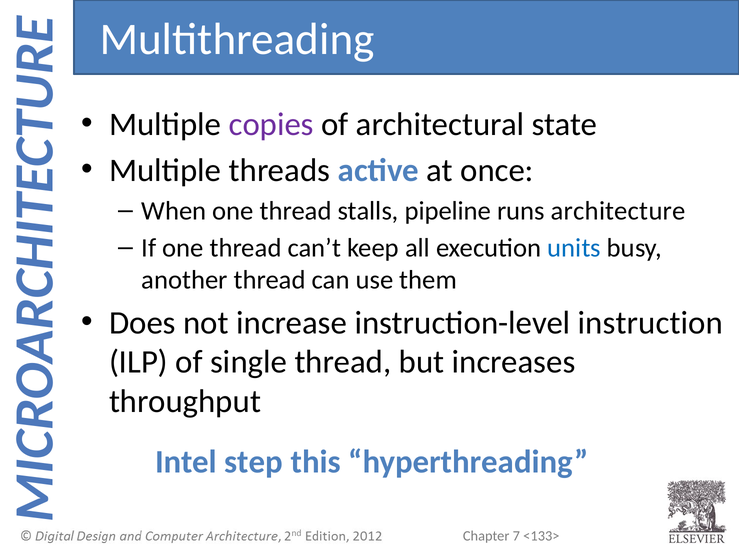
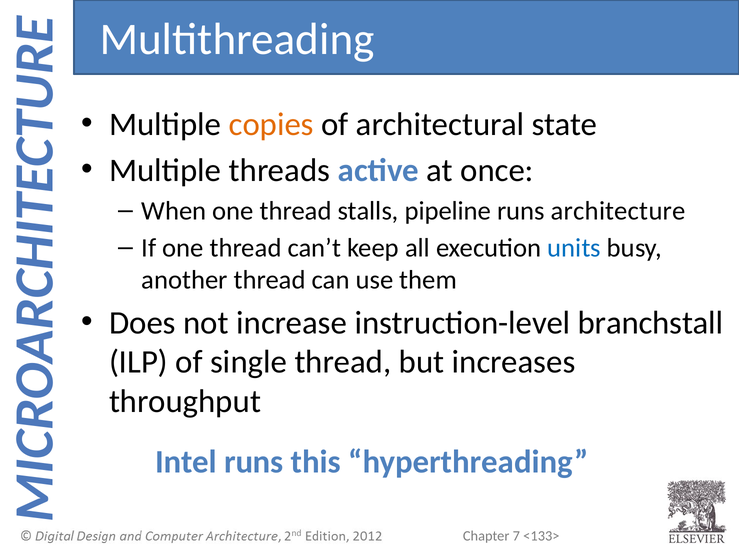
copies colour: purple -> orange
instruction: instruction -> branchstall
Intel step: step -> runs
